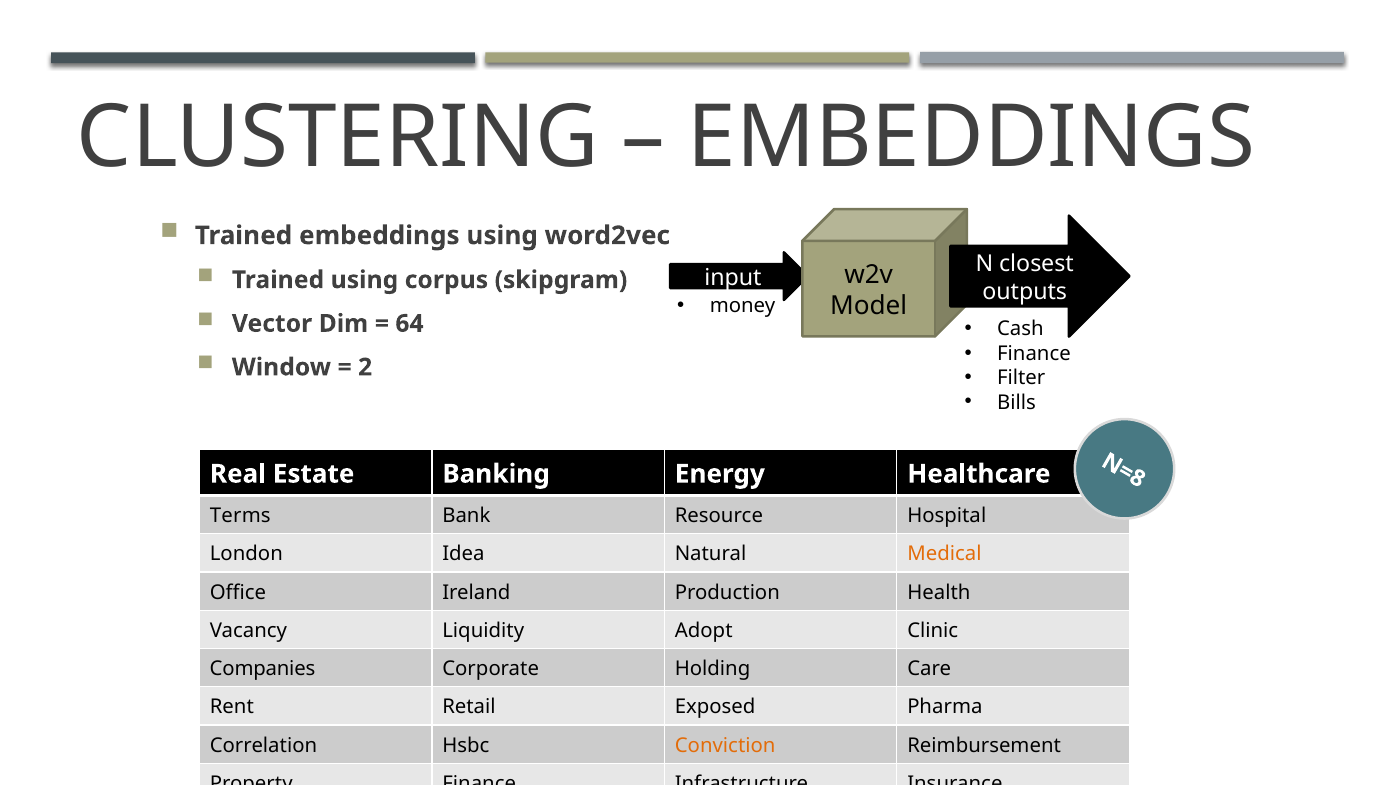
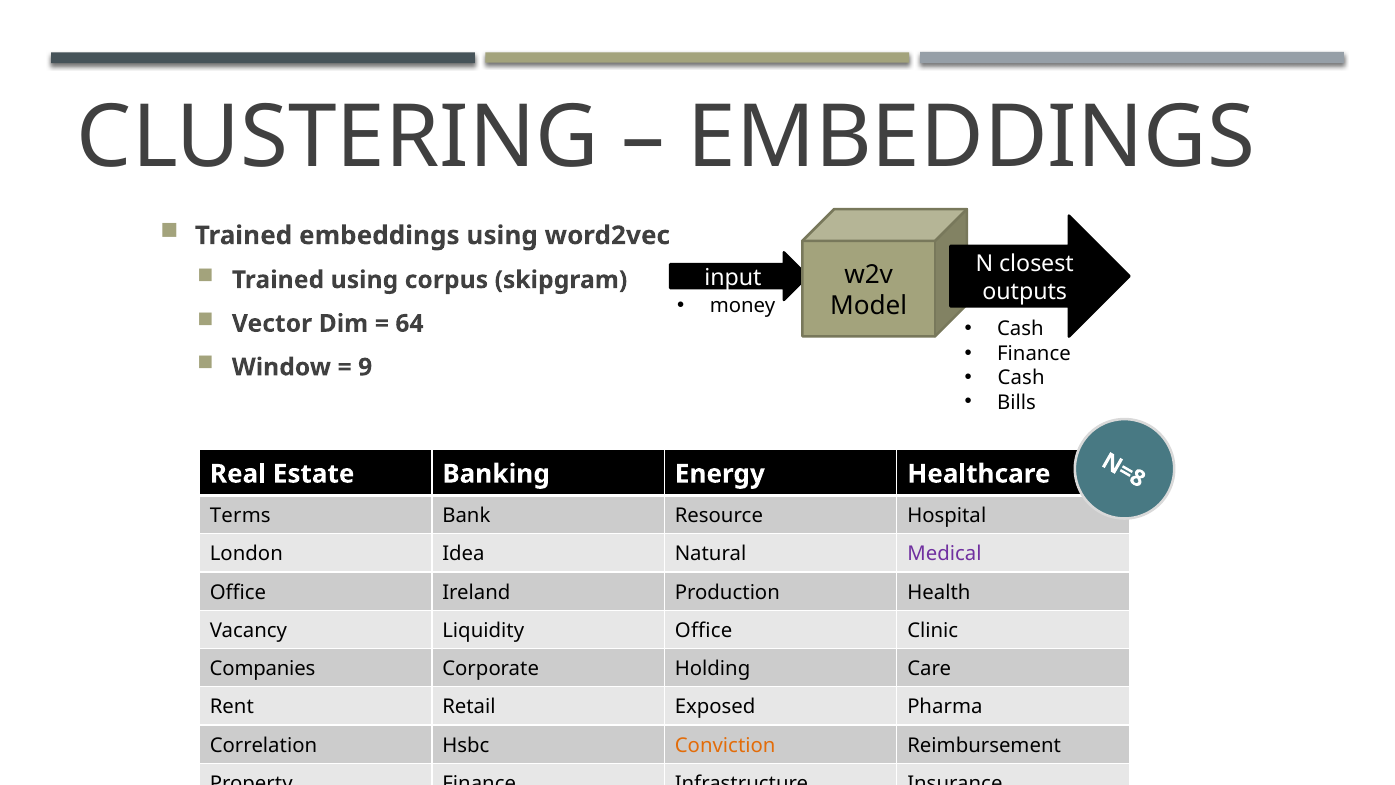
2: 2 -> 9
Filter at (1021, 378): Filter -> Cash
Medical colour: orange -> purple
Liquidity Adopt: Adopt -> Office
